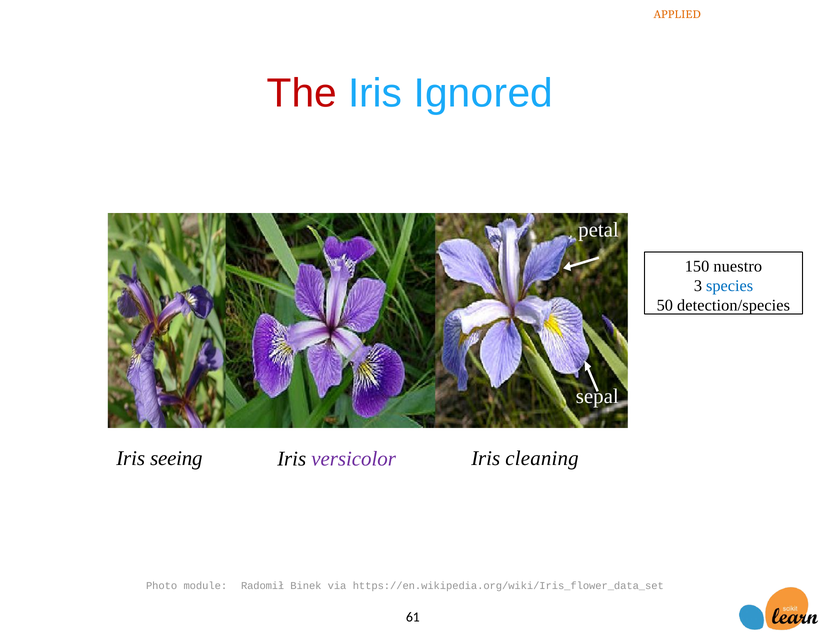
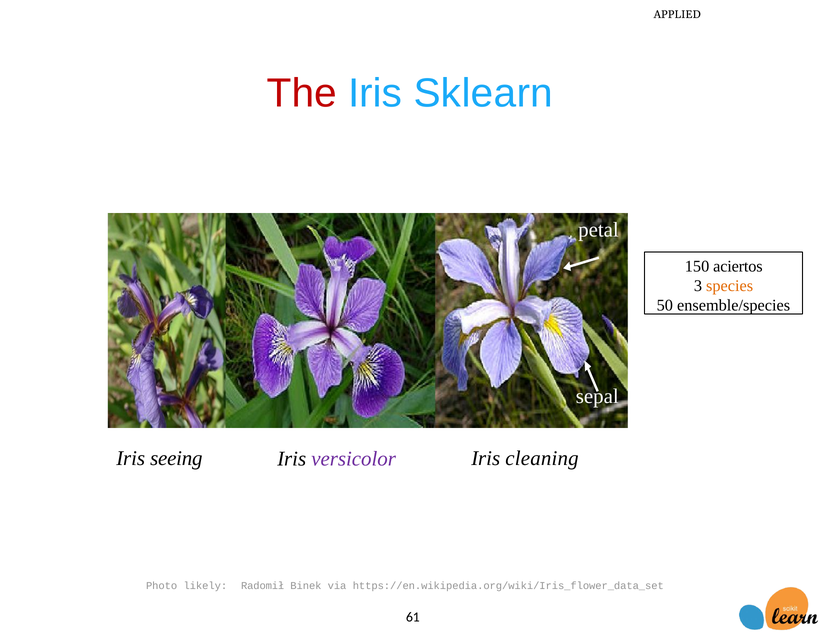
APPLIED colour: orange -> black
Ignored: Ignored -> Sklearn
nuestro: nuestro -> aciertos
species colour: blue -> orange
detection/species: detection/species -> ensemble/species
module: module -> likely
